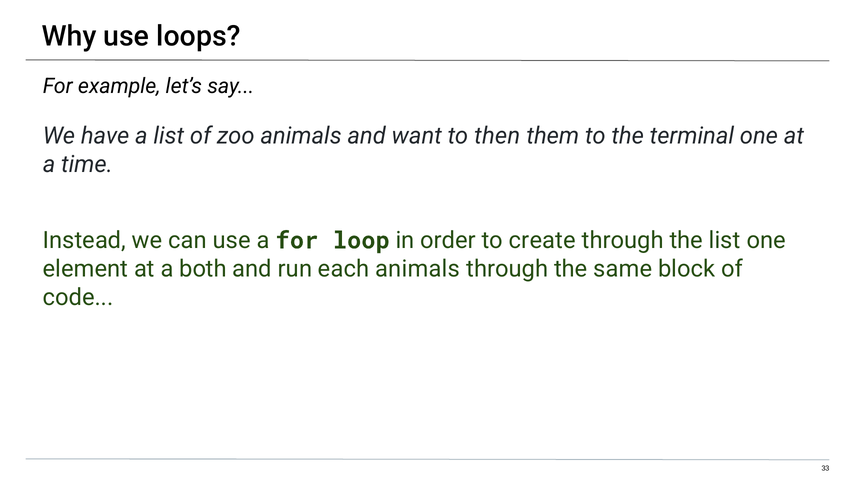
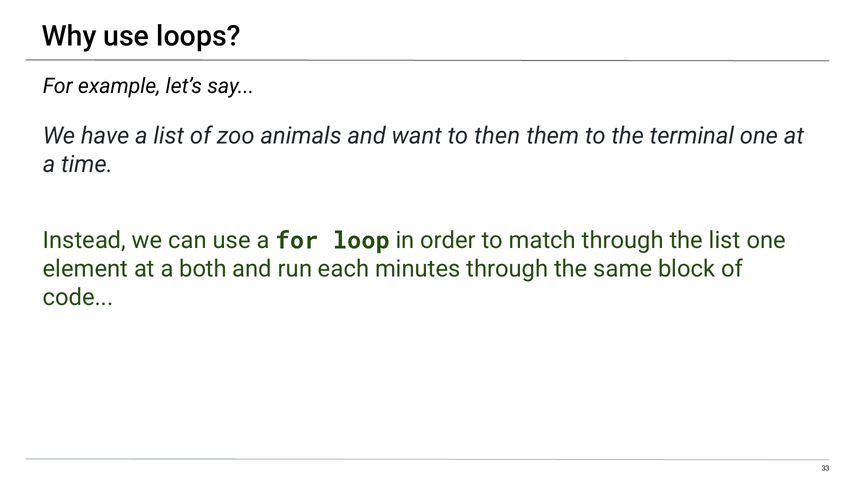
create: create -> match
each animals: animals -> minutes
